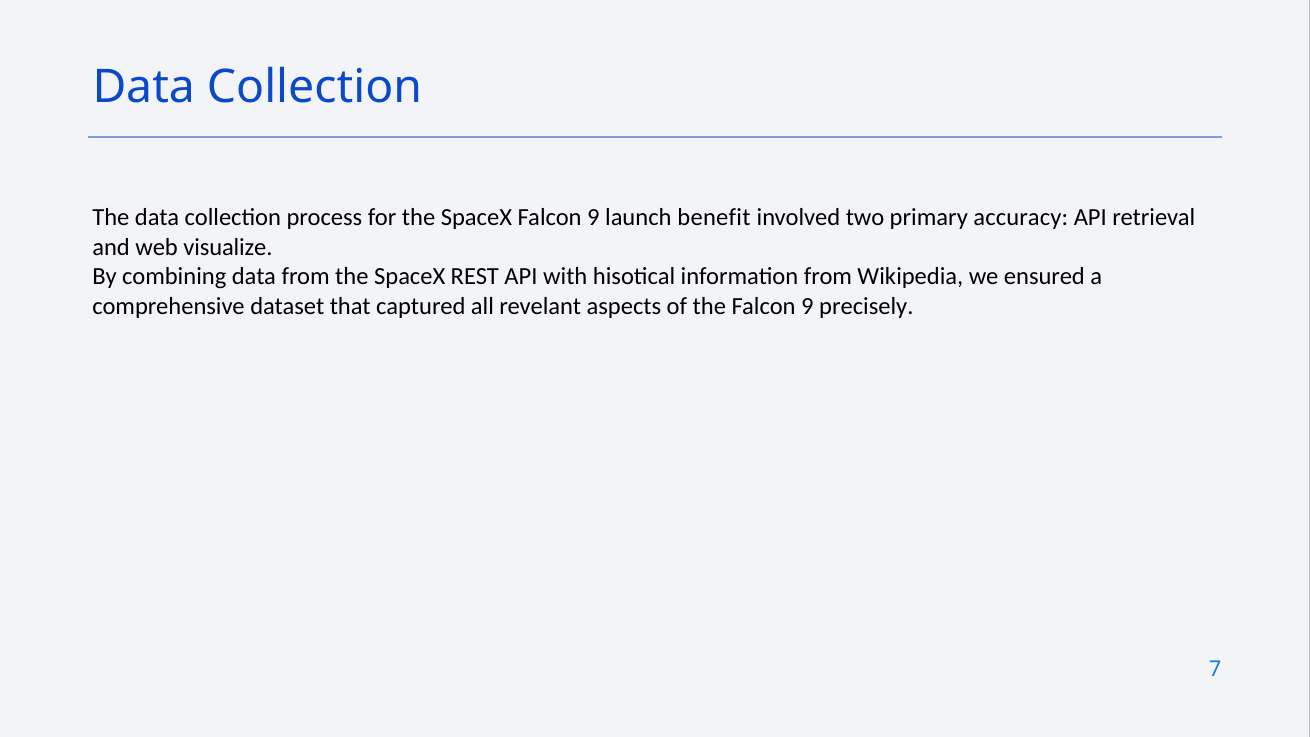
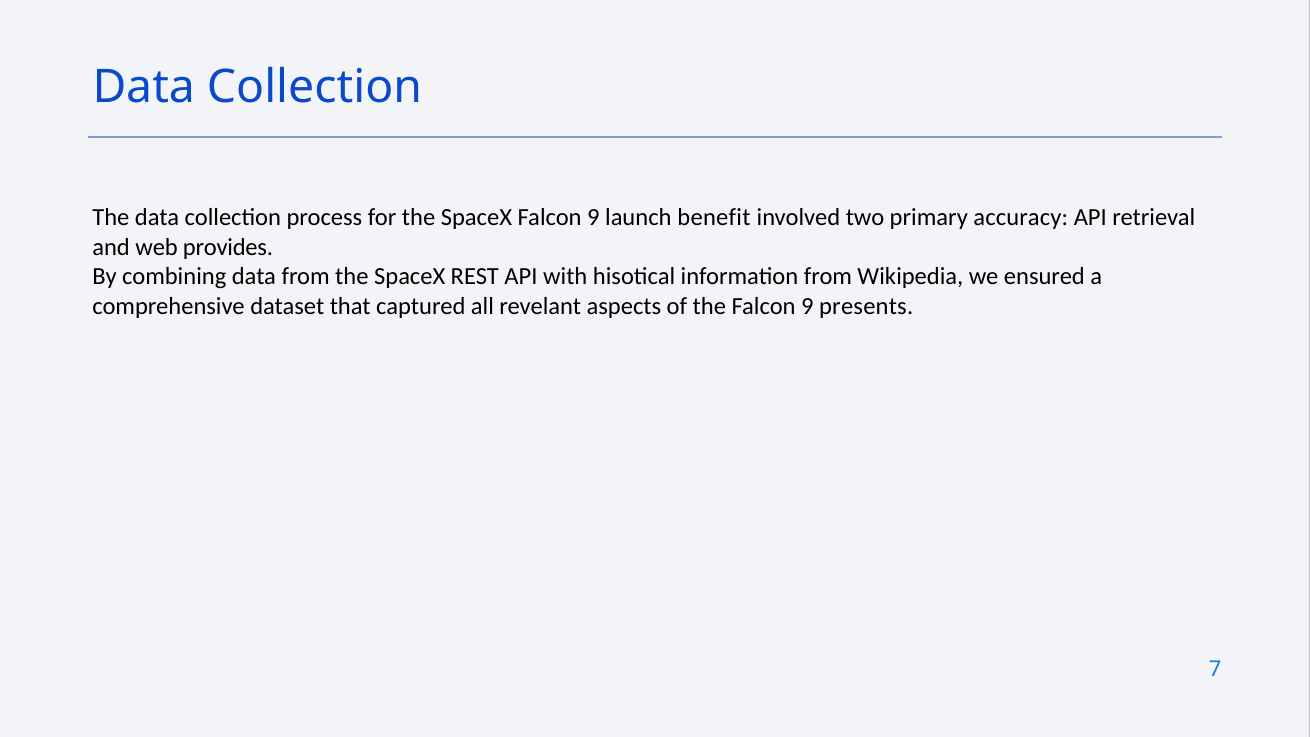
visualize: visualize -> provides
precisely: precisely -> presents
